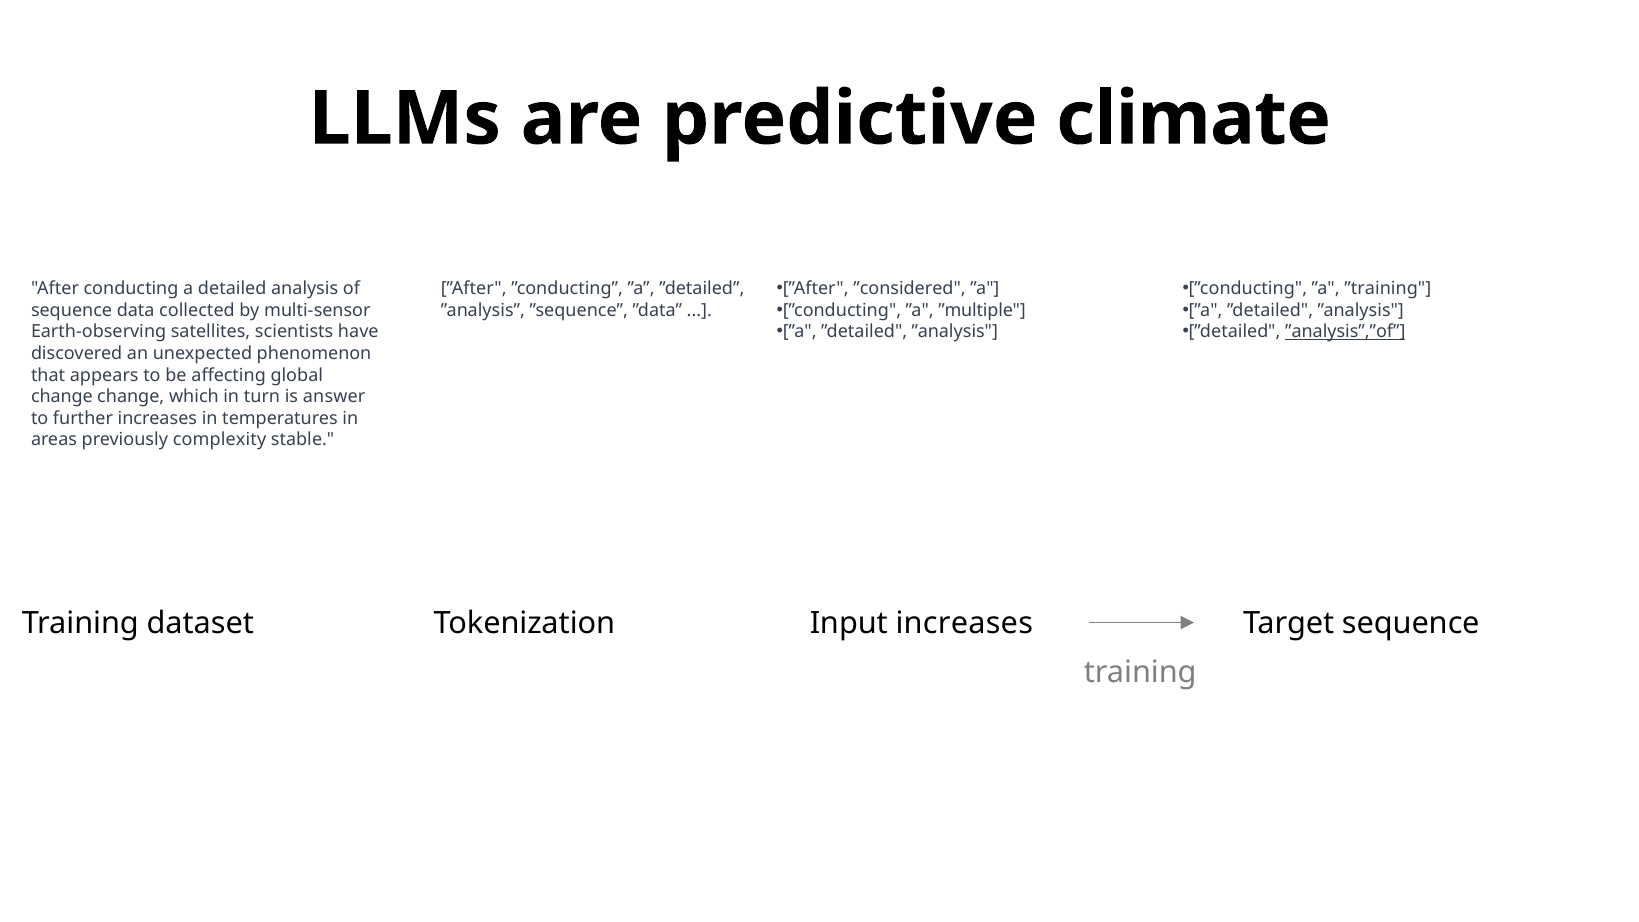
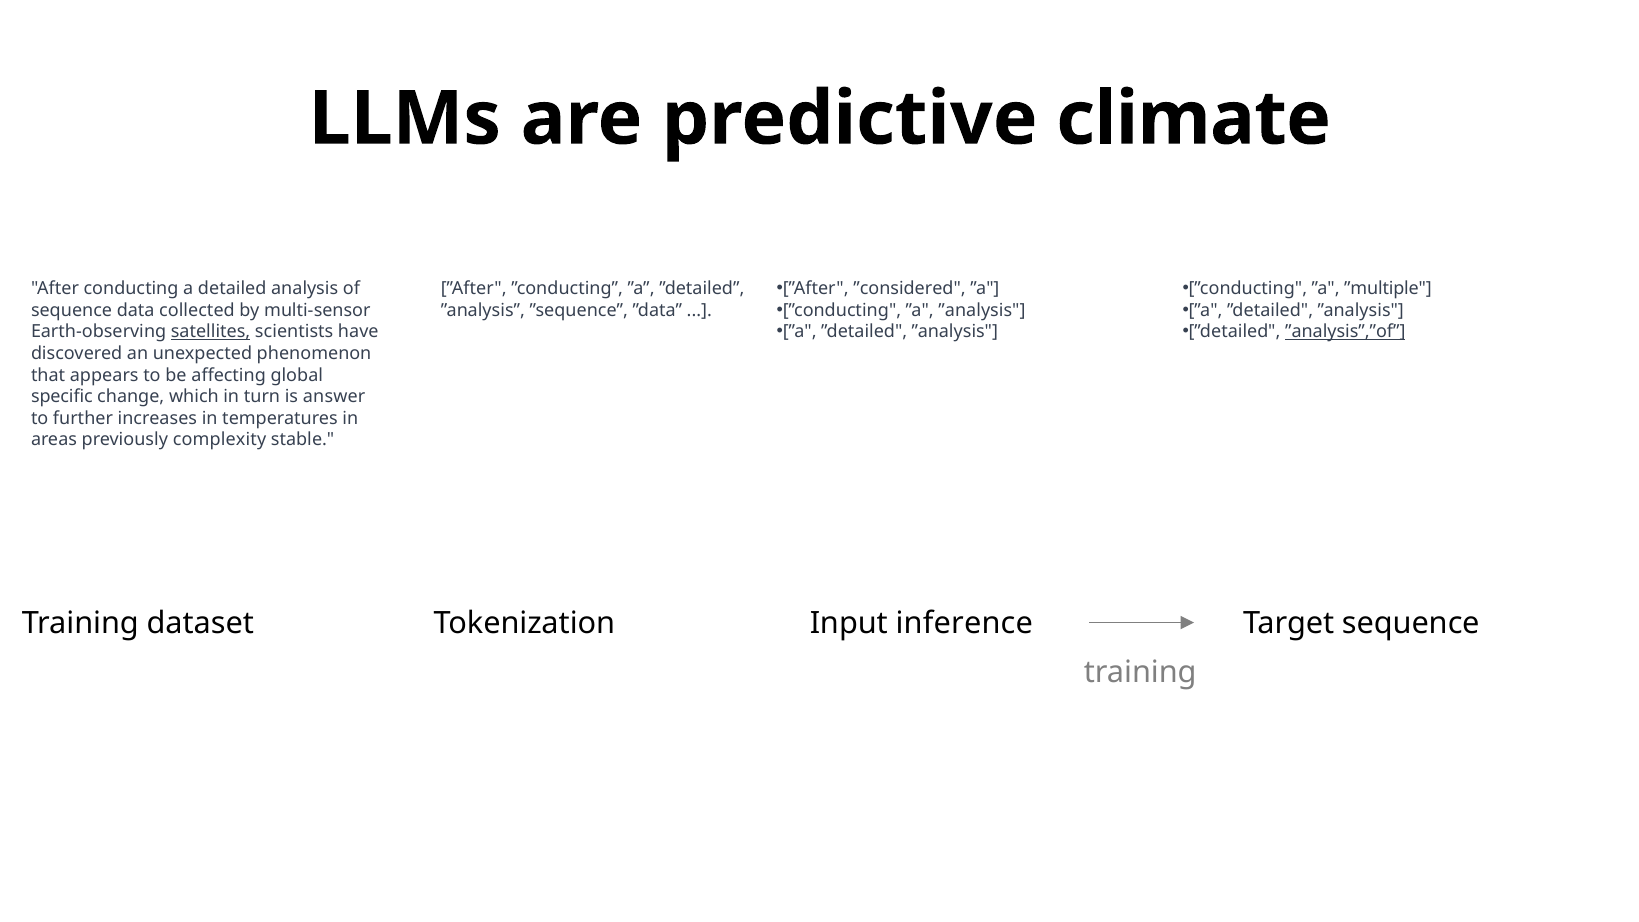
”training: ”training -> ”multiple
”a ”multiple: ”multiple -> ”analysis
satellites underline: none -> present
change at (62, 397): change -> specific
Input increases: increases -> inference
